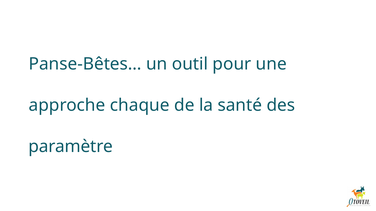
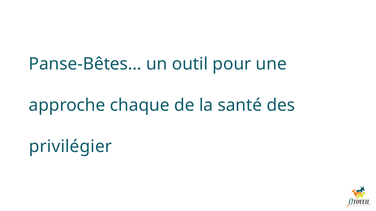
paramètre: paramètre -> privilégier
